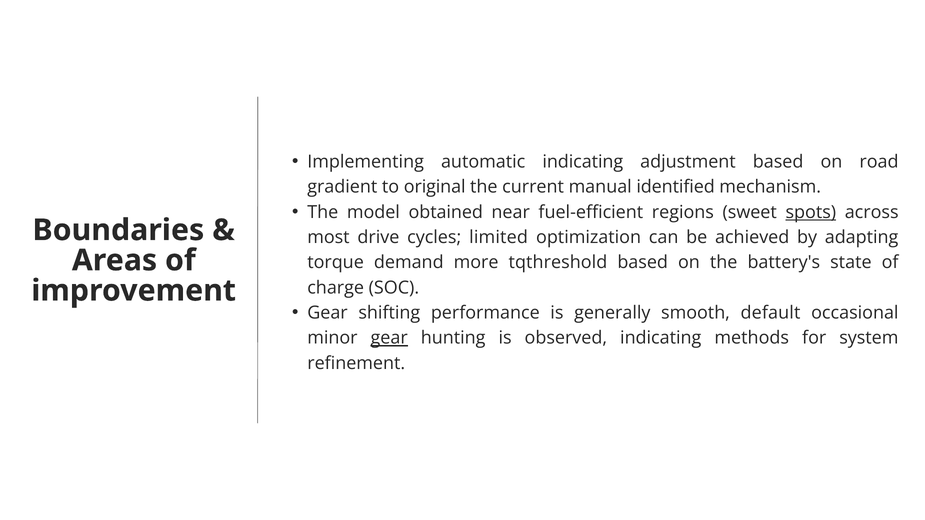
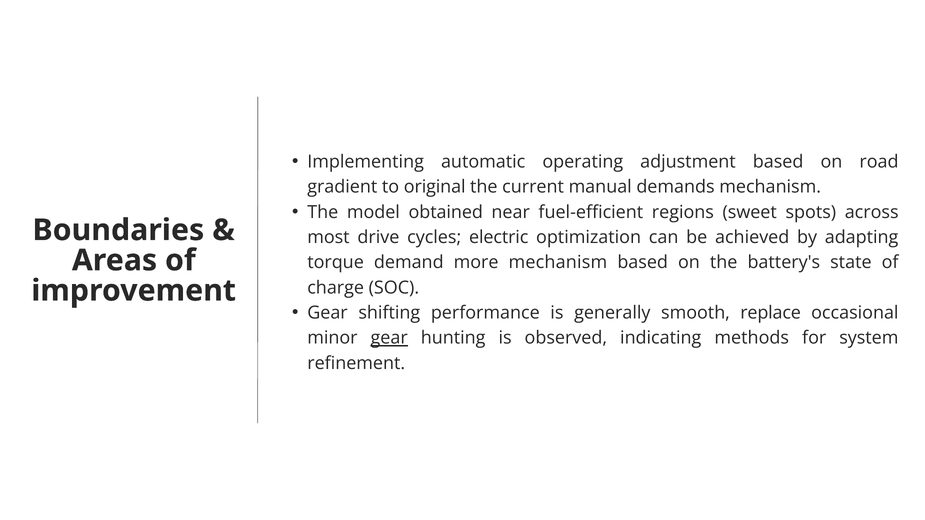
automatic indicating: indicating -> operating
identified: identified -> demands
spots underline: present -> none
limited: limited -> electric
more tqthreshold: tqthreshold -> mechanism
default: default -> replace
